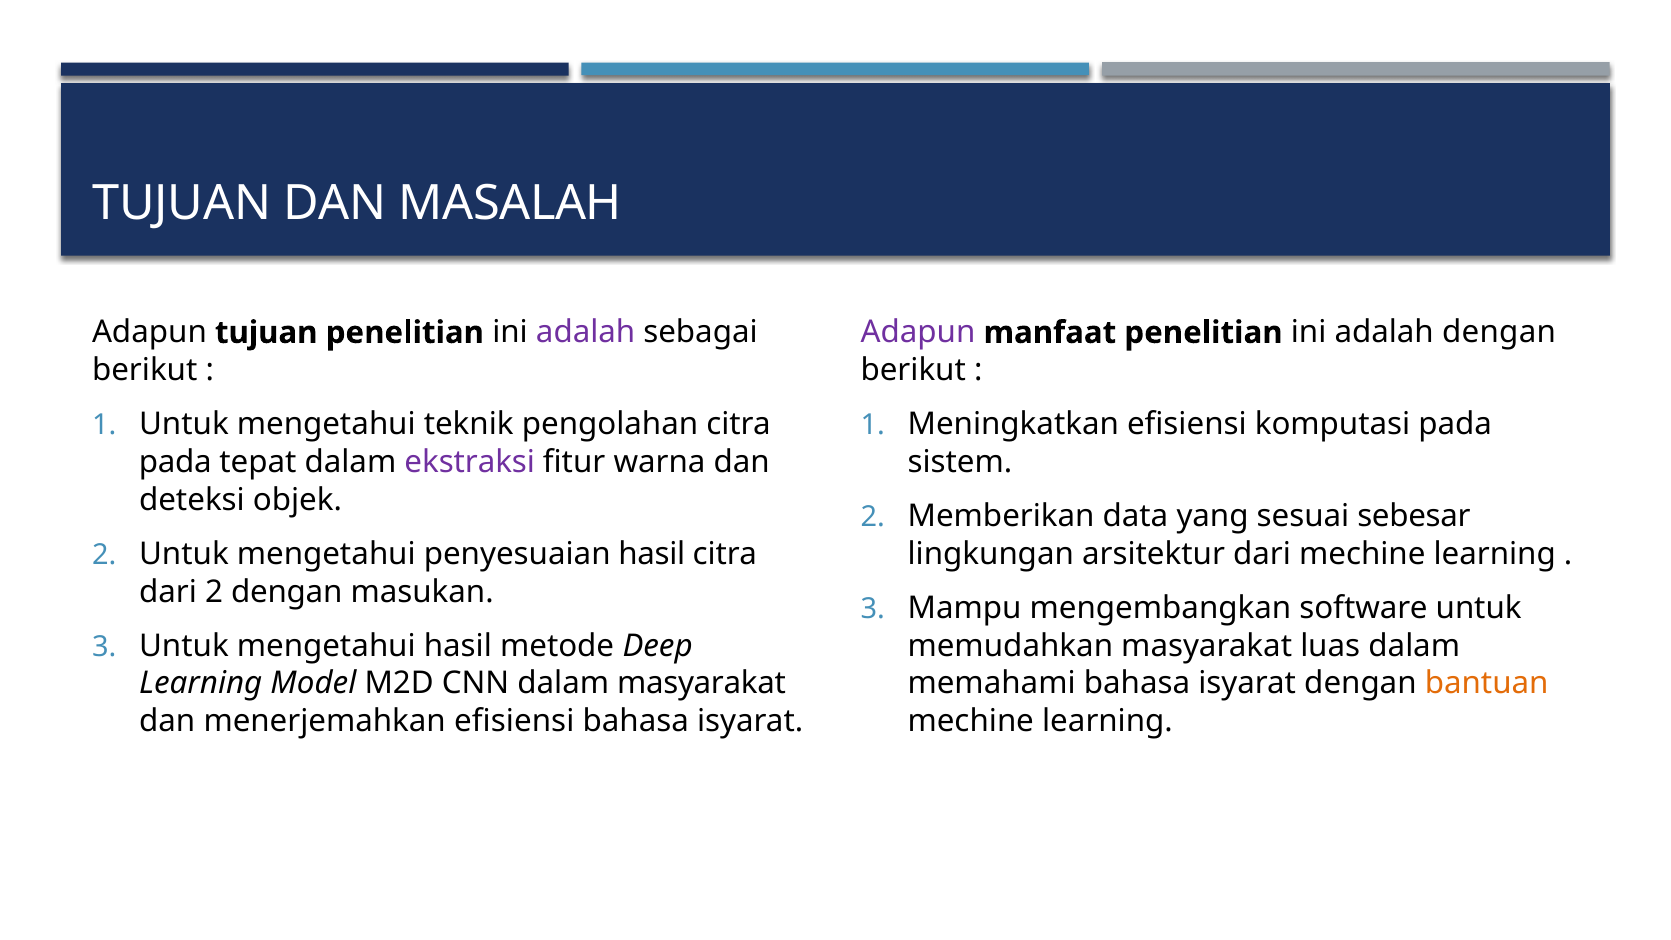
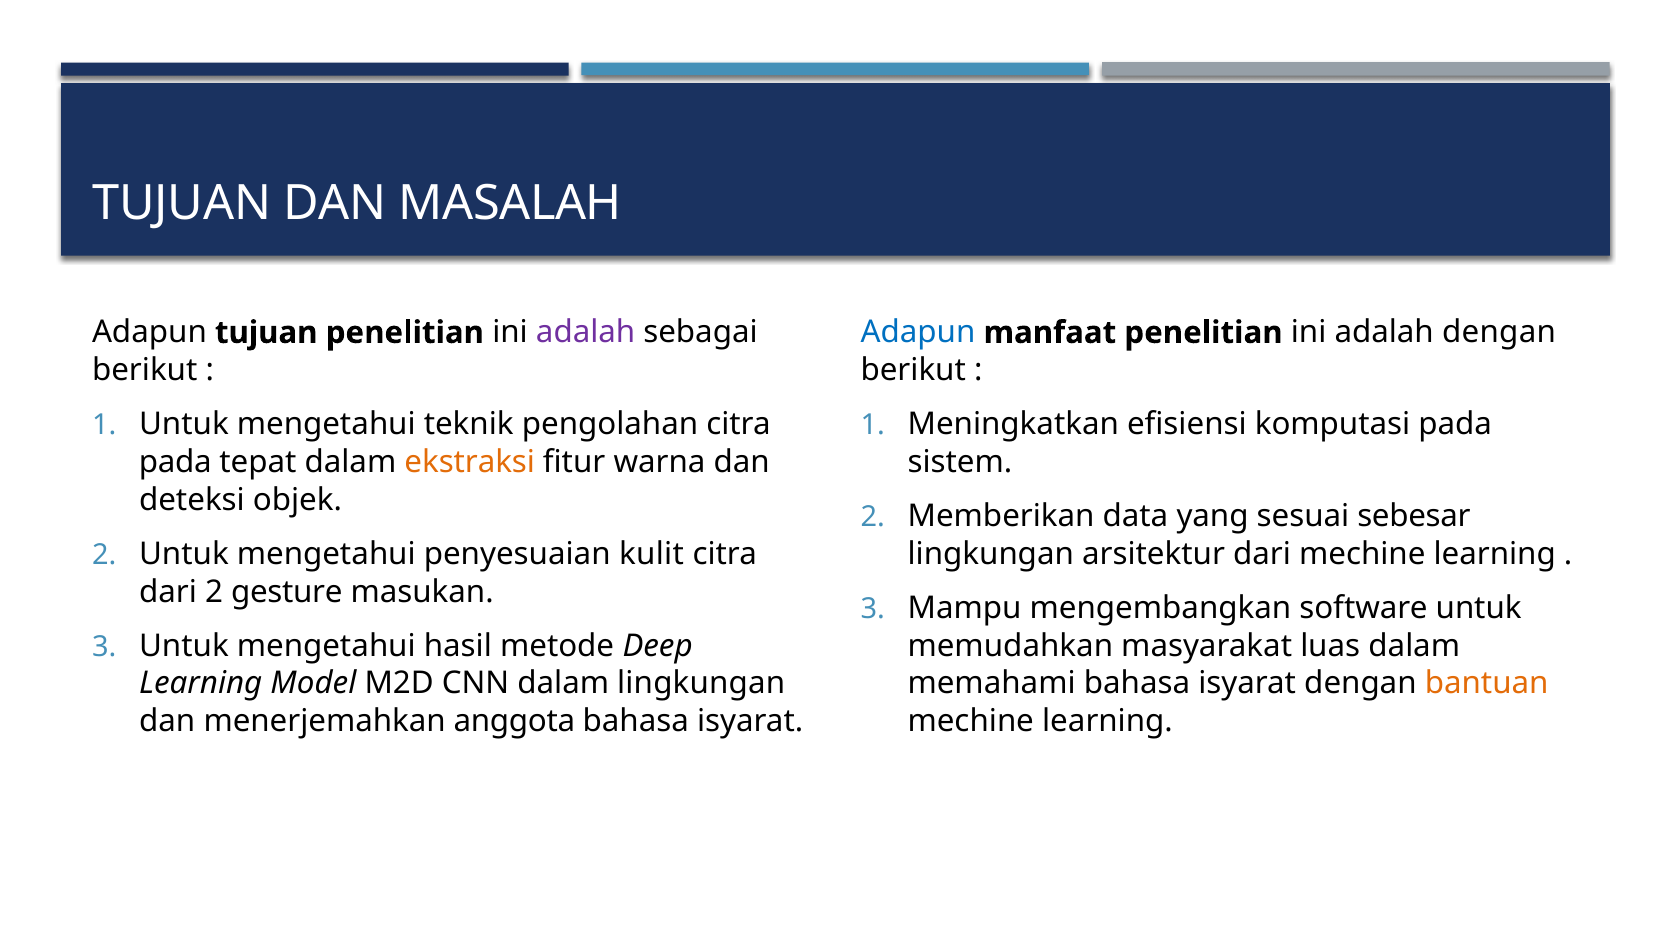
Adapun at (918, 333) colour: purple -> blue
ekstraksi colour: purple -> orange
penyesuaian hasil: hasil -> kulit
2 dengan: dengan -> gesture
dalam masyarakat: masyarakat -> lingkungan
menerjemahkan efisiensi: efisiensi -> anggota
